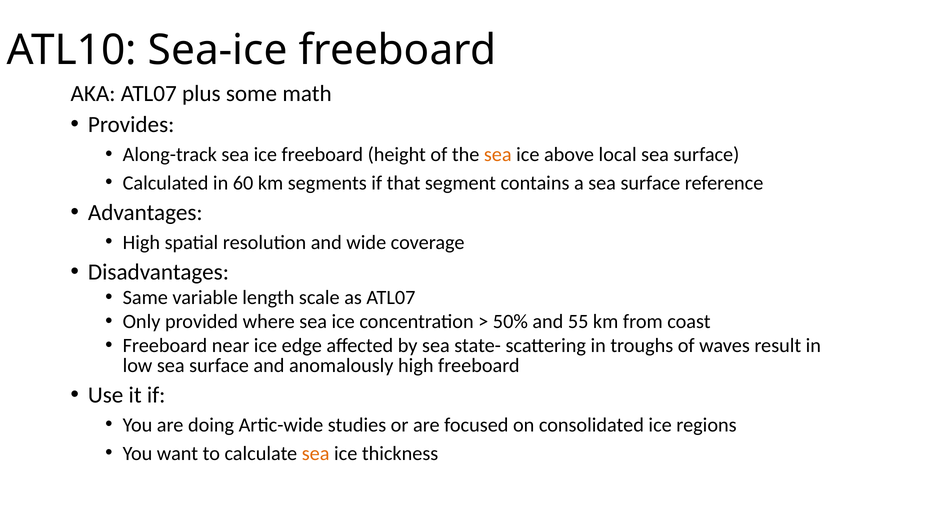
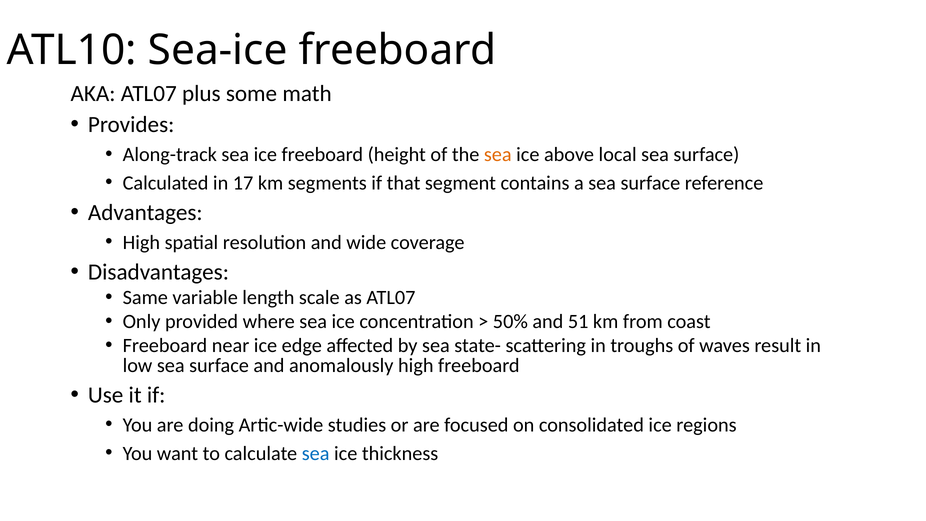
60: 60 -> 17
55: 55 -> 51
sea at (316, 453) colour: orange -> blue
